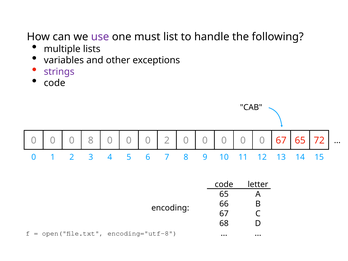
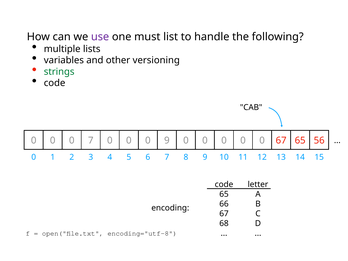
exceptions: exceptions -> versioning
strings colour: purple -> green
0 0 8: 8 -> 7
0 2: 2 -> 9
72: 72 -> 56
